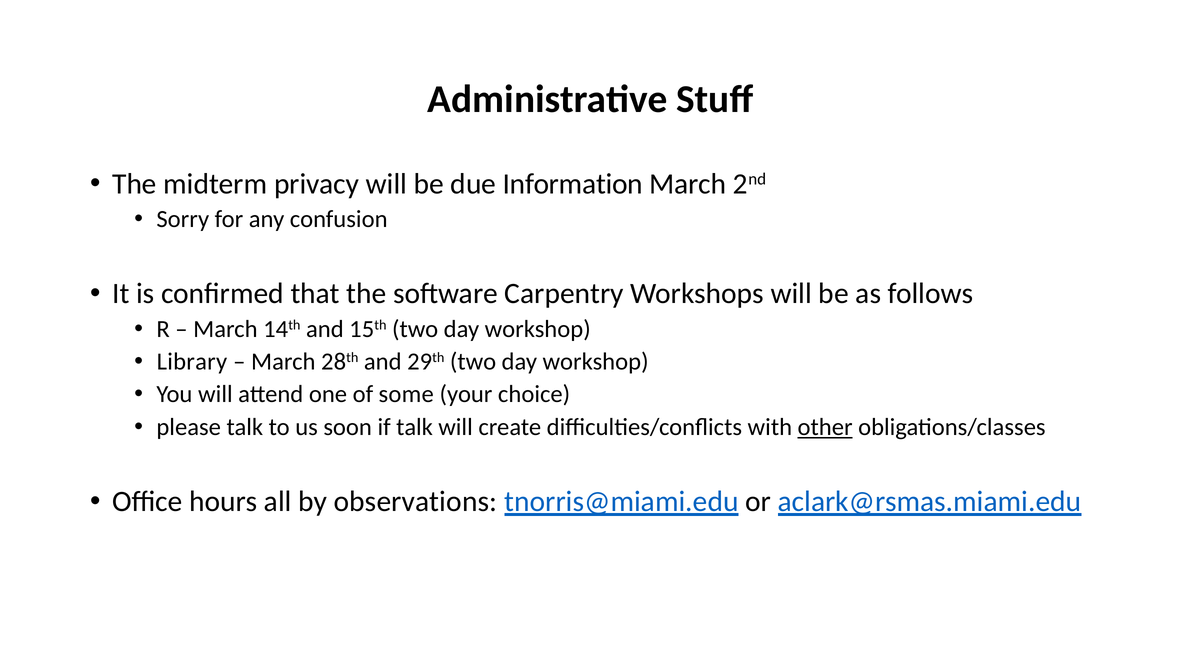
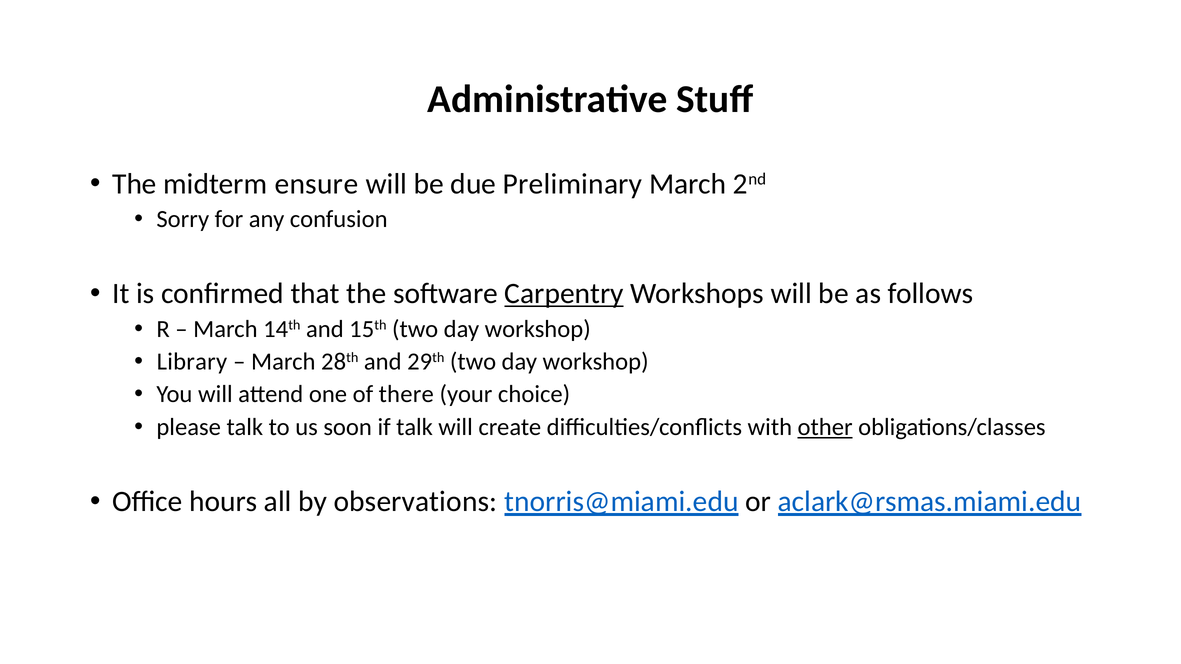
privacy: privacy -> ensure
Information: Information -> Preliminary
Carpentry underline: none -> present
some: some -> there
